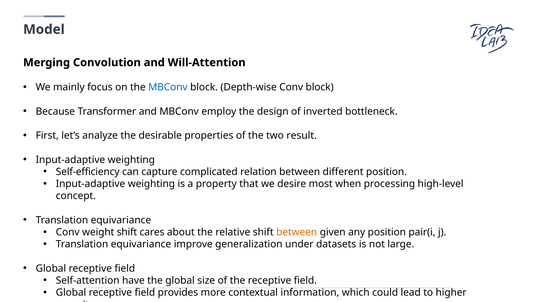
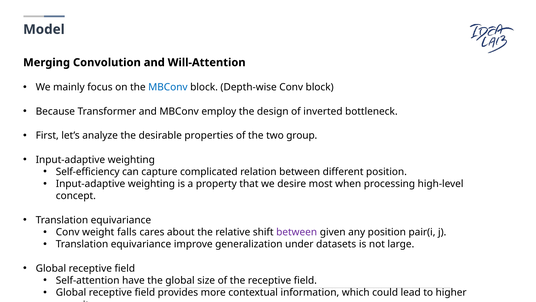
result: result -> group
weight shift: shift -> falls
between at (297, 232) colour: orange -> purple
